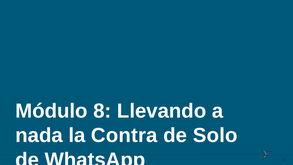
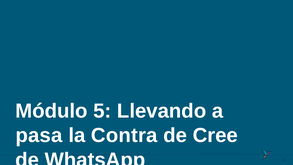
8: 8 -> 5
nada: nada -> pasa
Solo: Solo -> Cree
